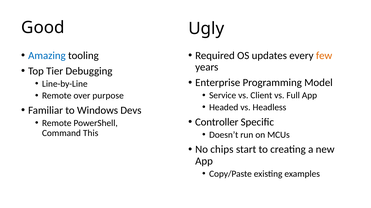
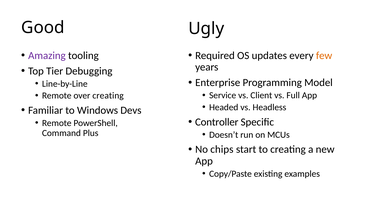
Amazing colour: blue -> purple
over purpose: purpose -> creating
This: This -> Plus
